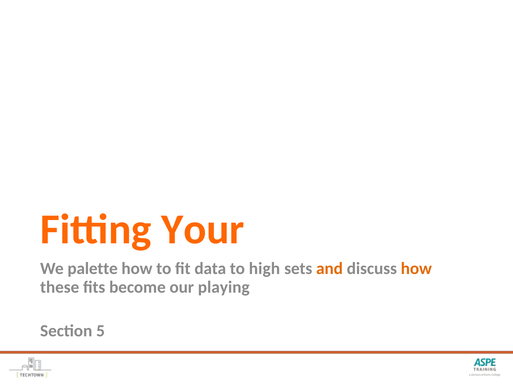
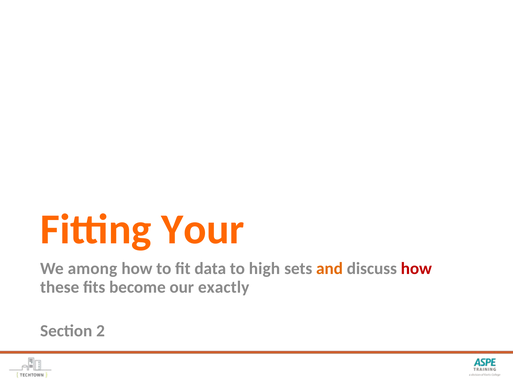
palette: palette -> among
how at (416, 269) colour: orange -> red
playing: playing -> exactly
5: 5 -> 2
